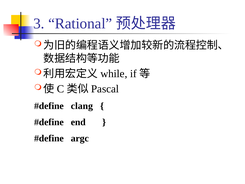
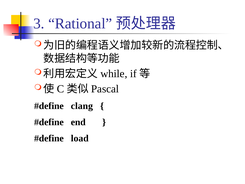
argc: argc -> load
